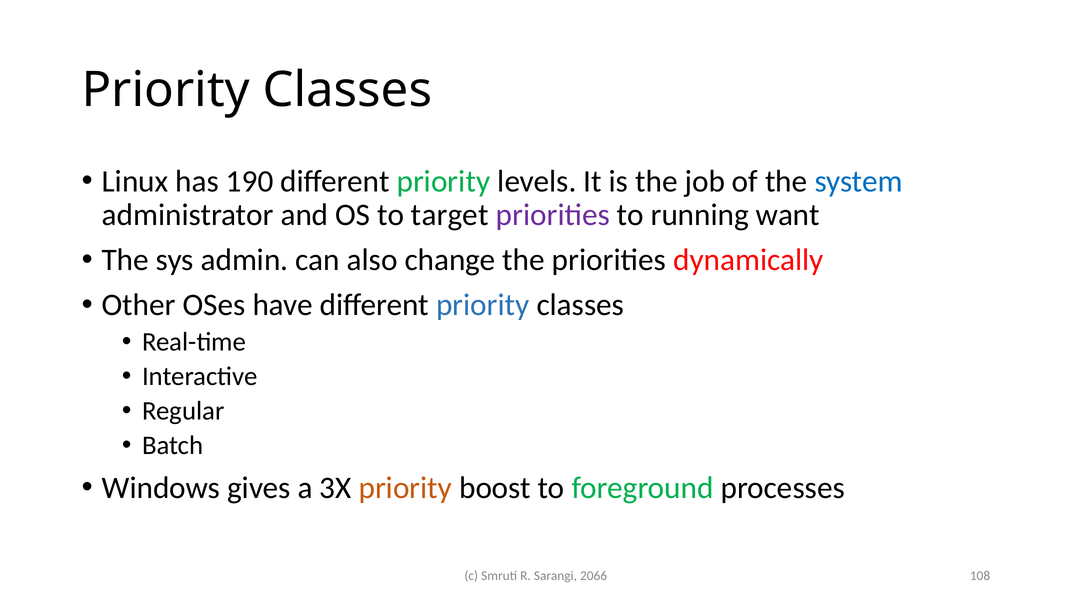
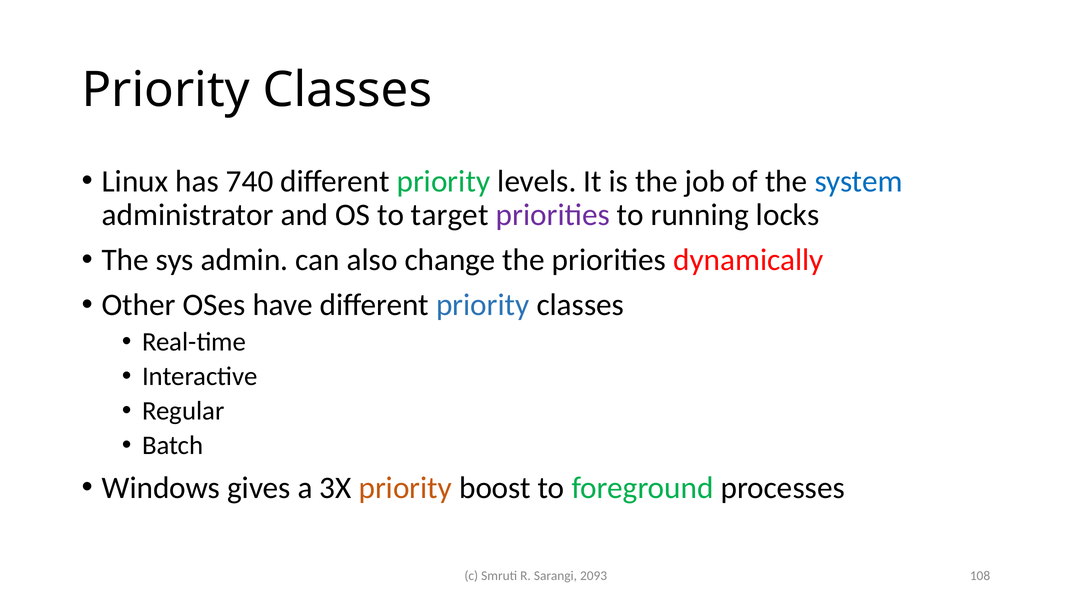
190: 190 -> 740
want: want -> locks
2066: 2066 -> 2093
